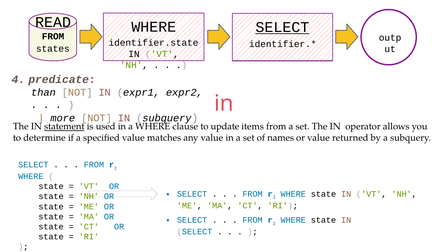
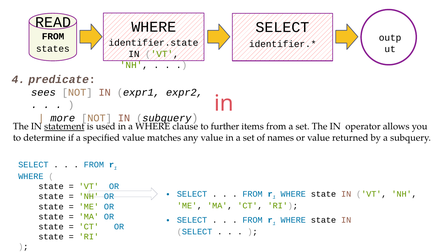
SELECT at (282, 27) underline: present -> none
than: than -> sees
update: update -> further
